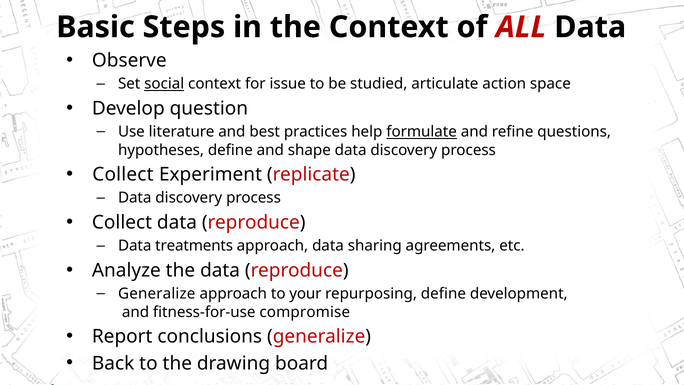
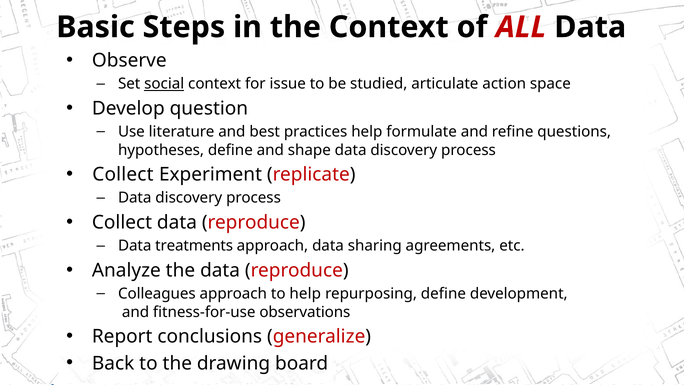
formulate underline: present -> none
Generalize at (157, 294): Generalize -> Colleagues
to your: your -> help
compromise: compromise -> observations
